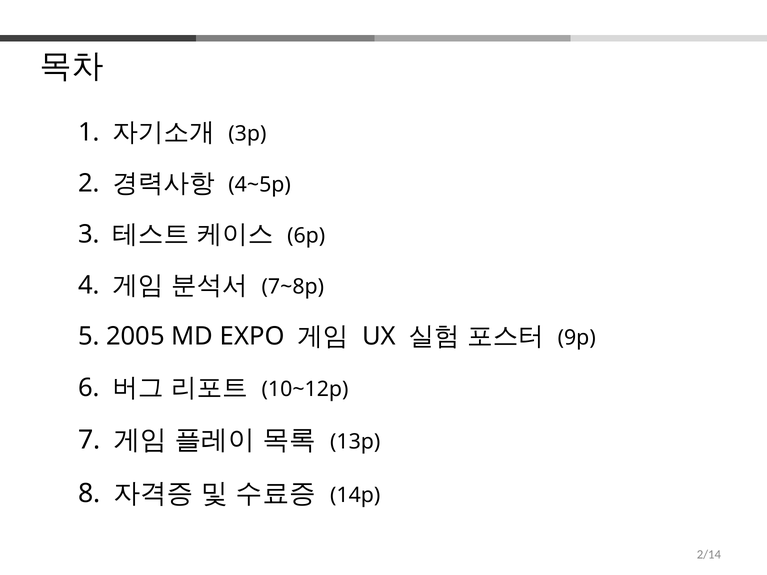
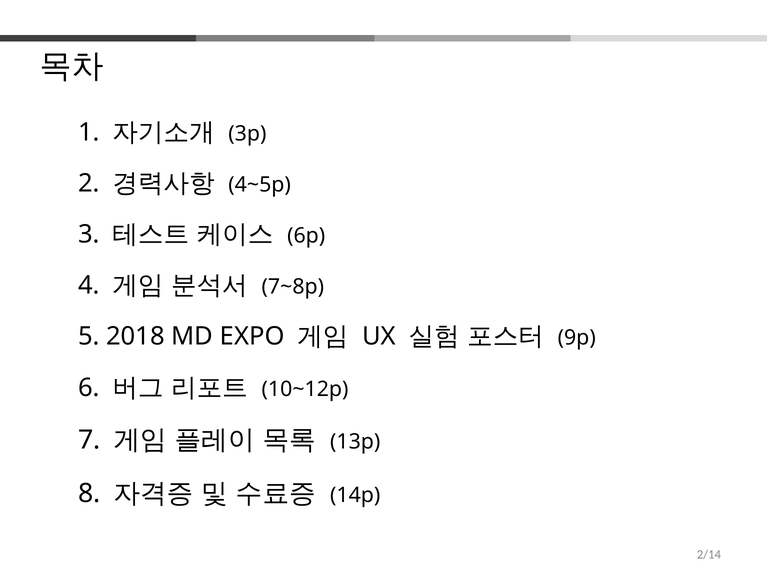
2005: 2005 -> 2018
